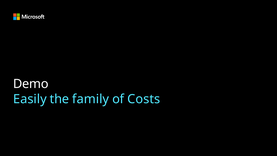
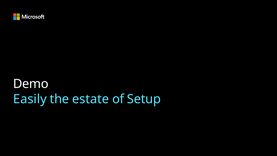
family: family -> estate
Costs: Costs -> Setup
